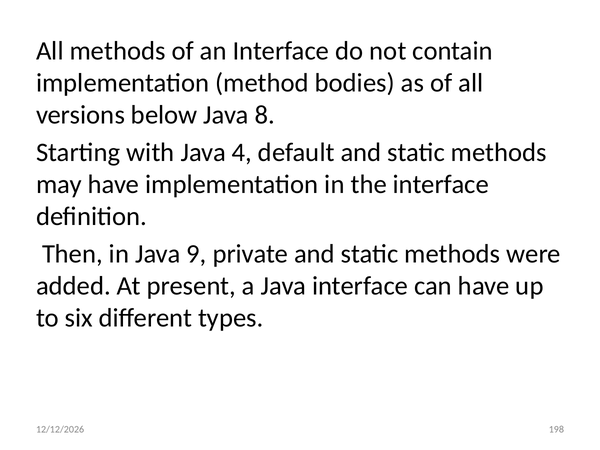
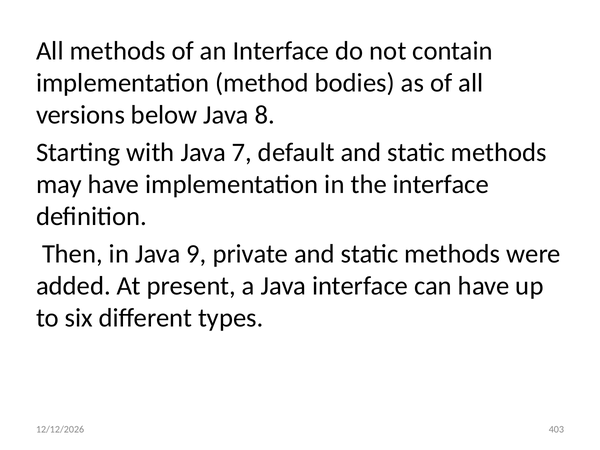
4: 4 -> 7
198: 198 -> 403
